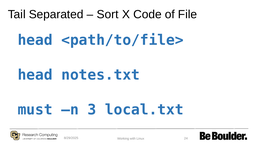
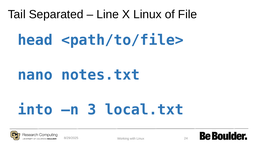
Sort: Sort -> Line
X Code: Code -> Linux
head at (35, 75): head -> nano
must: must -> into
